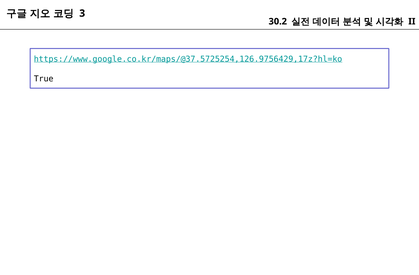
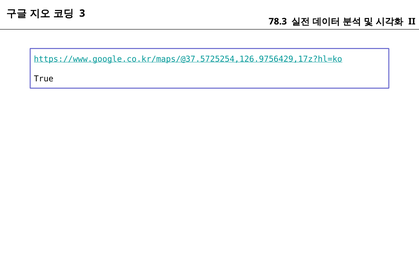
30.2: 30.2 -> 78.3
